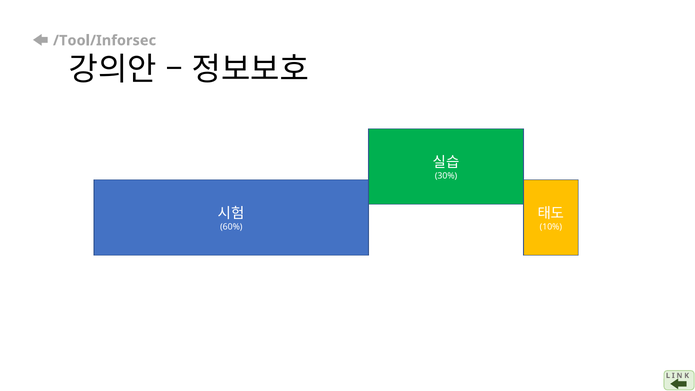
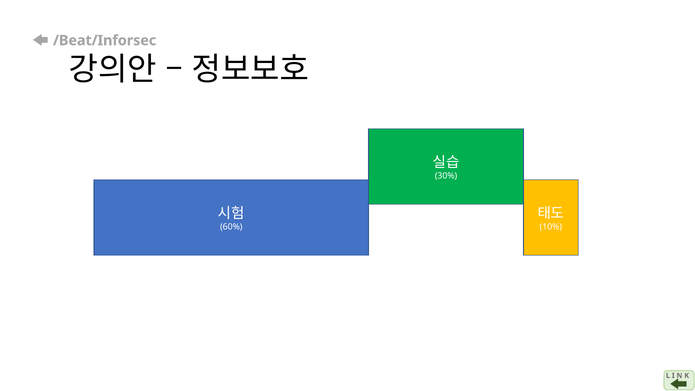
/Tool/Inforsec: /Tool/Inforsec -> /Beat/Inforsec
